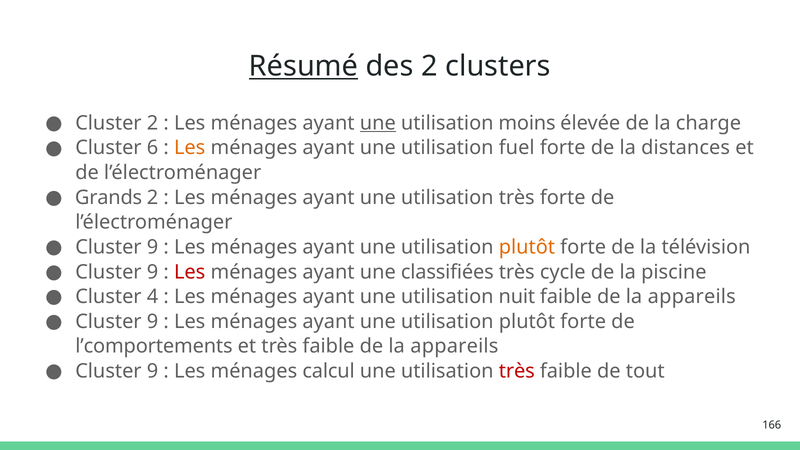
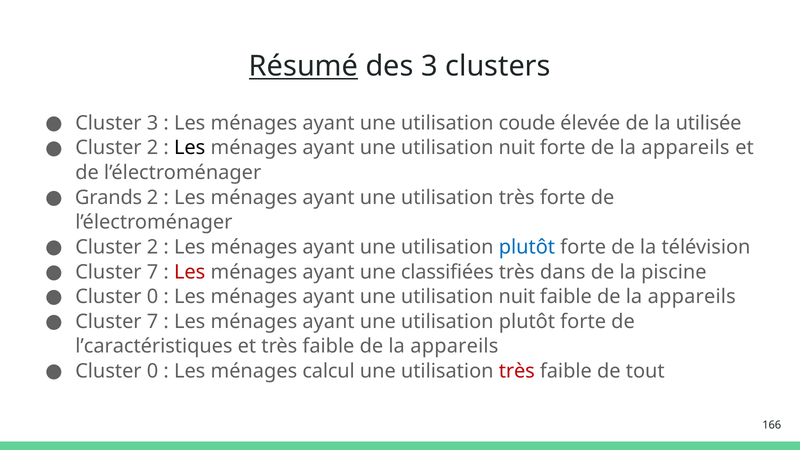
des 2: 2 -> 3
Cluster 2: 2 -> 3
une at (378, 123) underline: present -> none
moins: moins -> coude
charge: charge -> utilisée
6 at (153, 148): 6 -> 2
Les at (190, 148) colour: orange -> black
fuel at (517, 148): fuel -> nuit
forte de la distances: distances -> appareils
9 at (153, 247): 9 -> 2
plutôt at (527, 247) colour: orange -> blue
9 at (153, 272): 9 -> 7
cycle: cycle -> dans
4 at (153, 297): 4 -> 0
9 at (153, 322): 9 -> 7
l’comportements: l’comportements -> l’caractéristiques
9 at (153, 371): 9 -> 0
